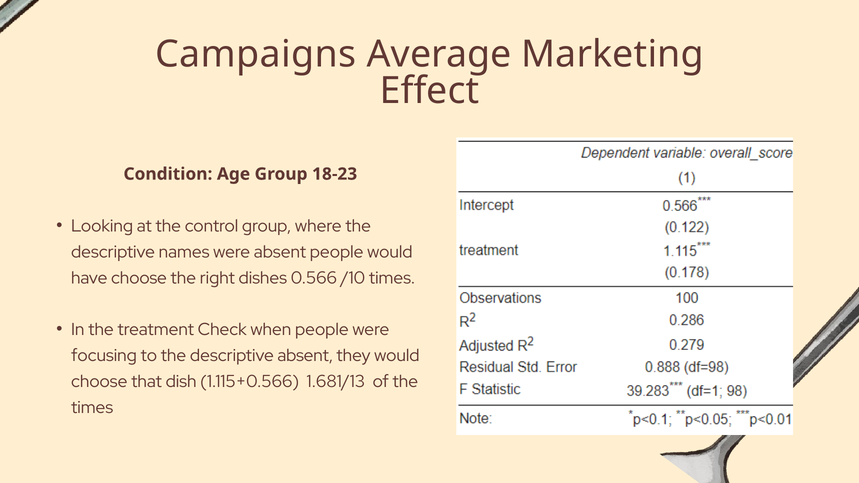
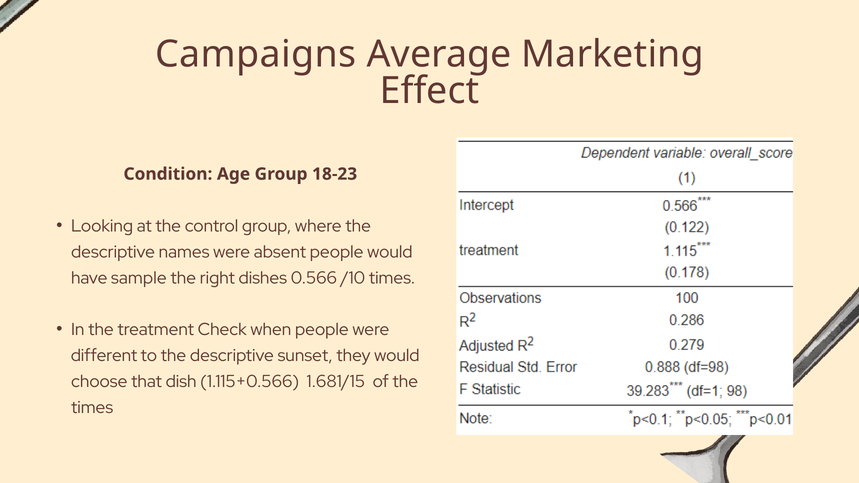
have choose: choose -> sample
focusing: focusing -> different
descriptive absent: absent -> sunset
1.681/13: 1.681/13 -> 1.681/15
